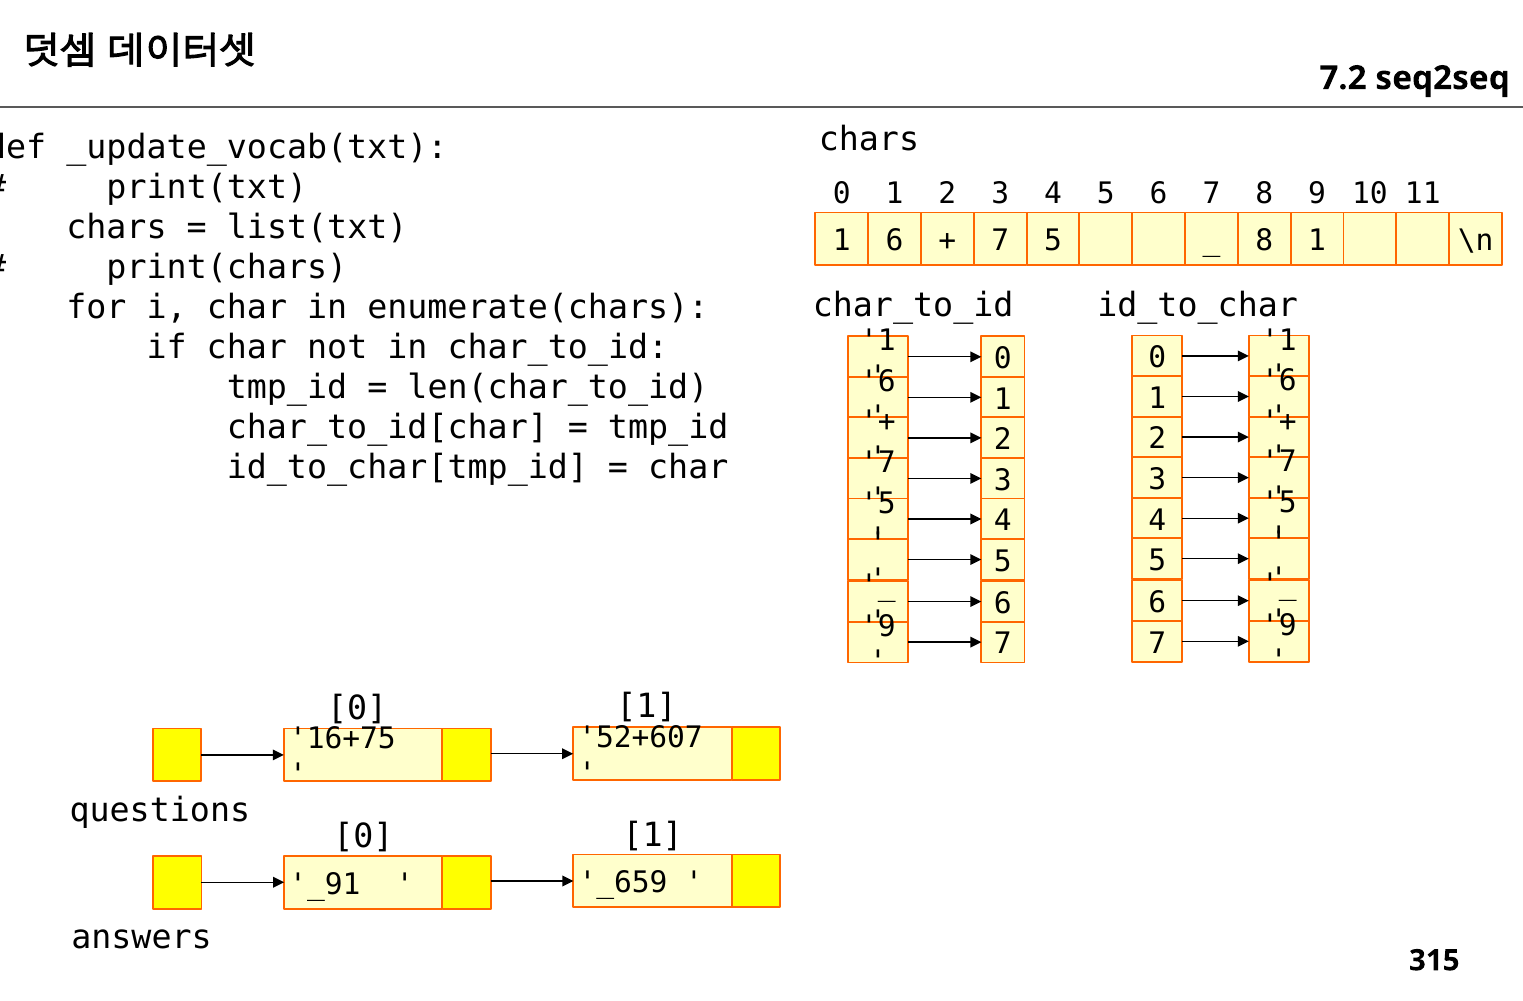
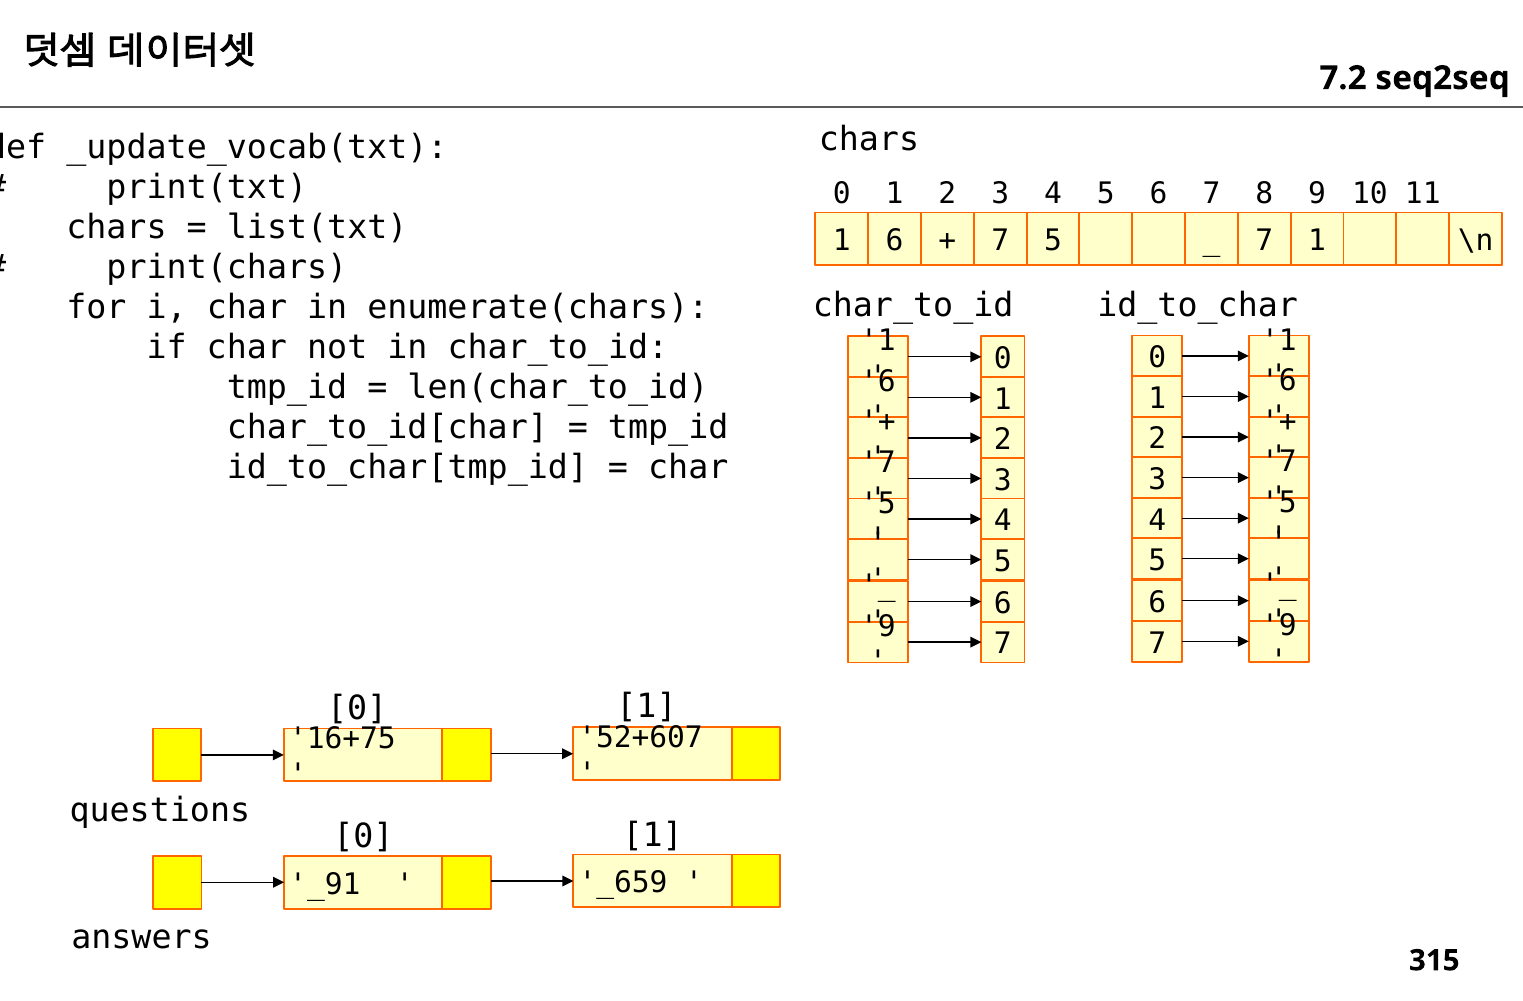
8 at (1264, 241): 8 -> 7
